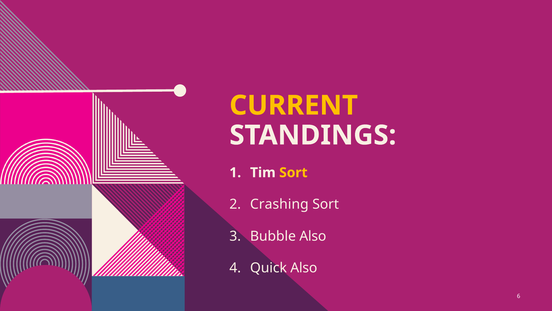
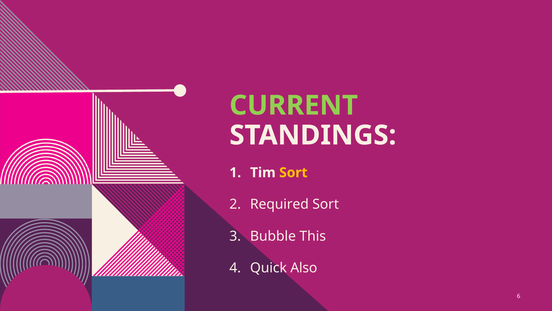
CURRENT colour: yellow -> light green
Crashing: Crashing -> Required
Bubble Also: Also -> This
